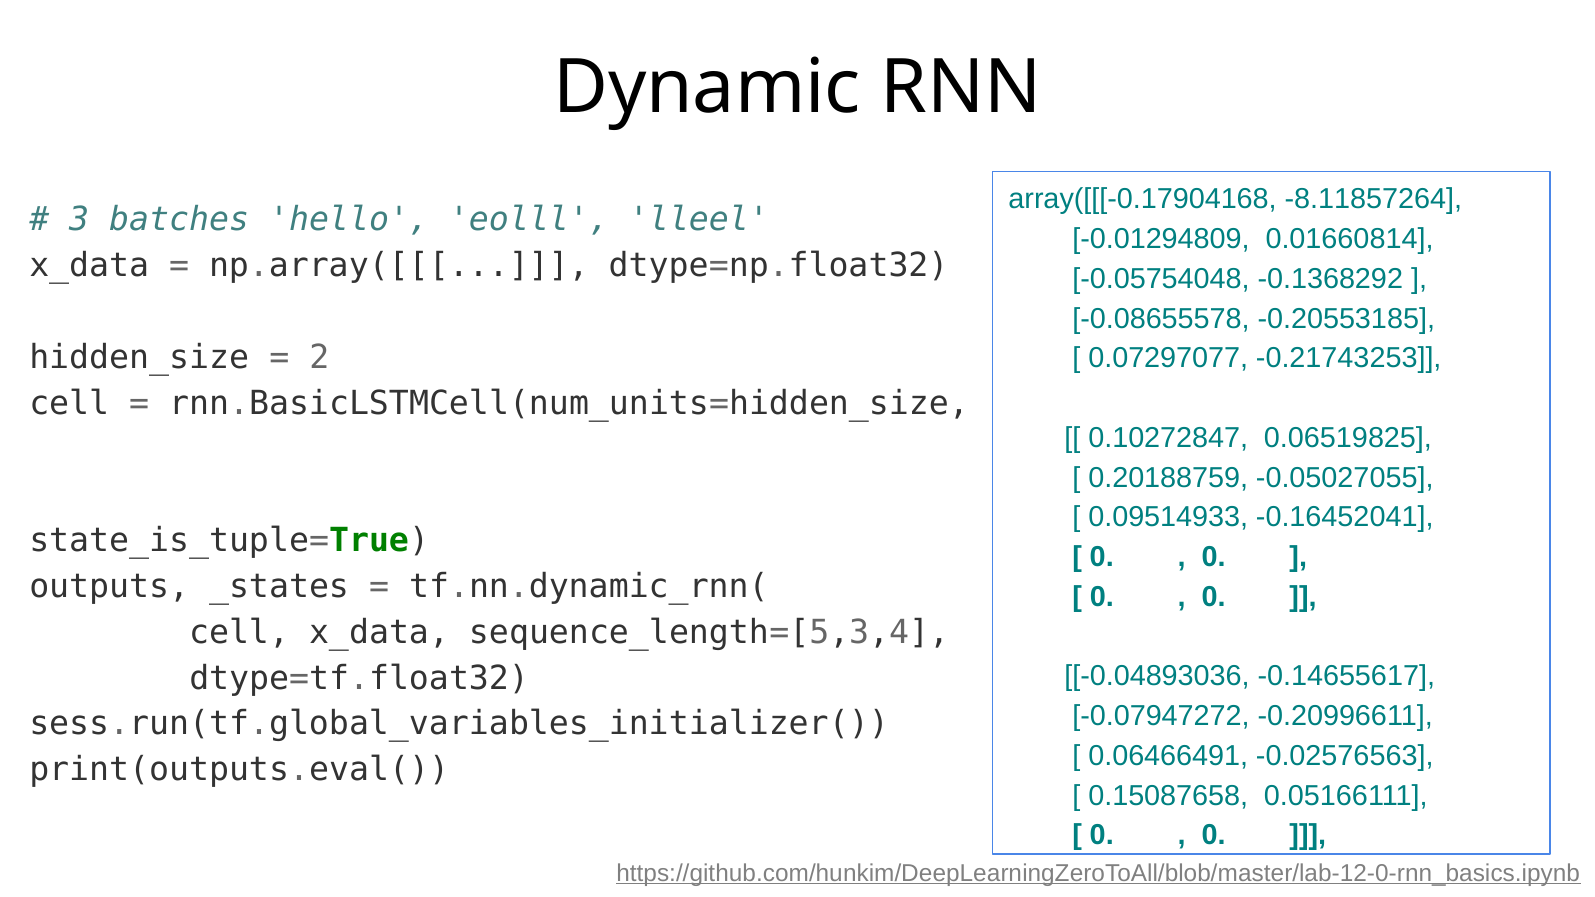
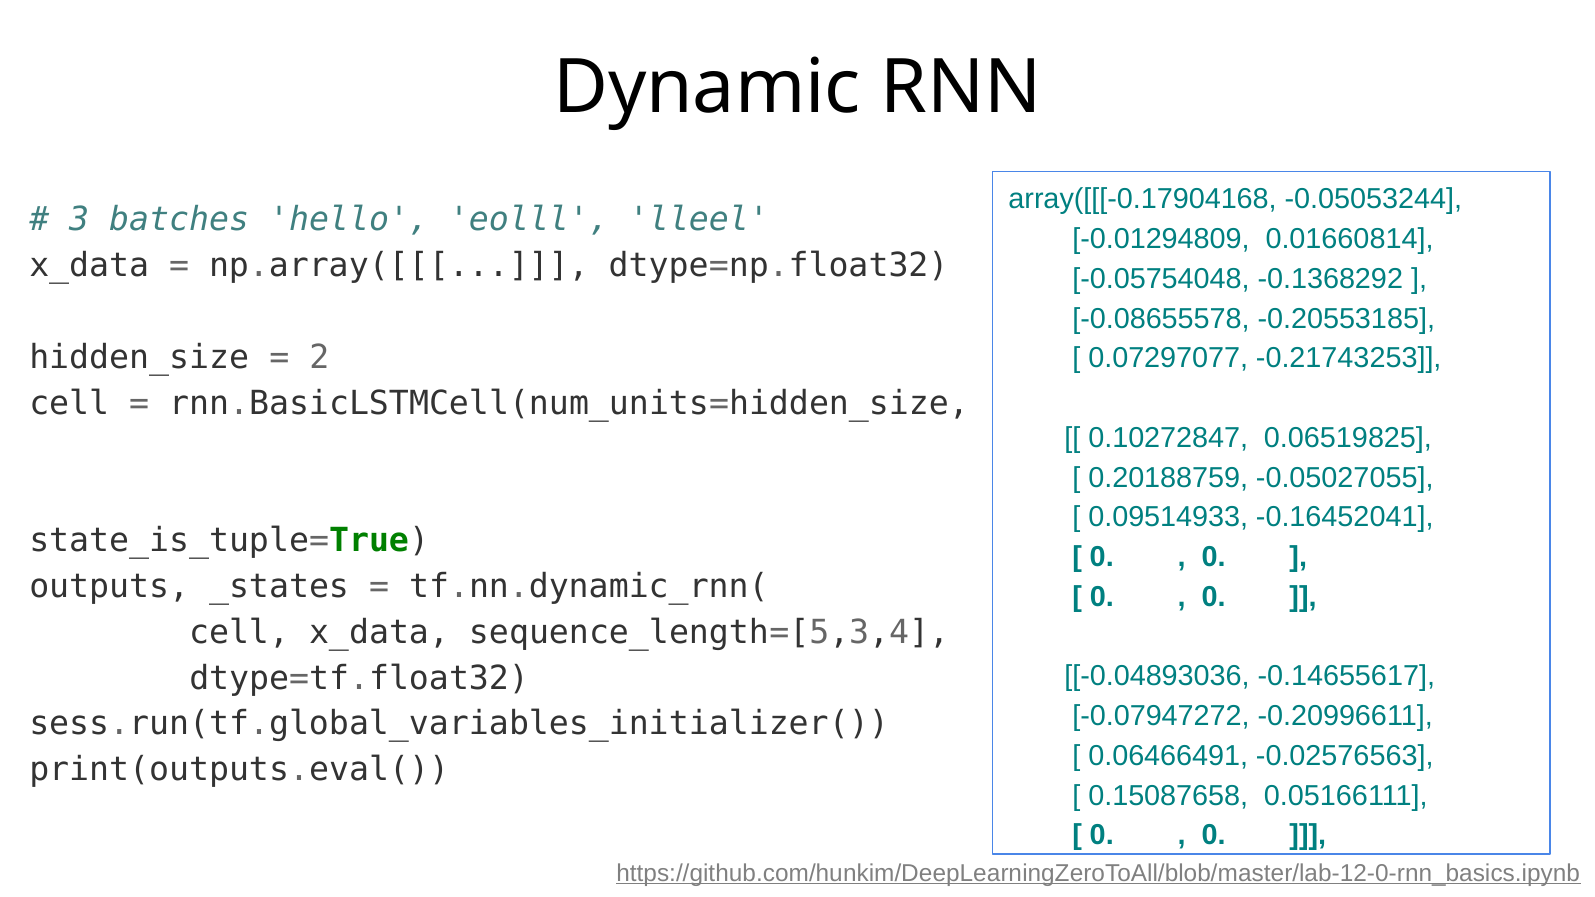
-8.11857264: -8.11857264 -> -0.05053244
